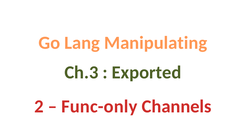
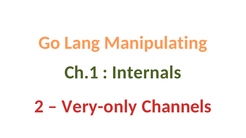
Ch.3: Ch.3 -> Ch.1
Exported: Exported -> Internals
Func-only: Func-only -> Very-only
